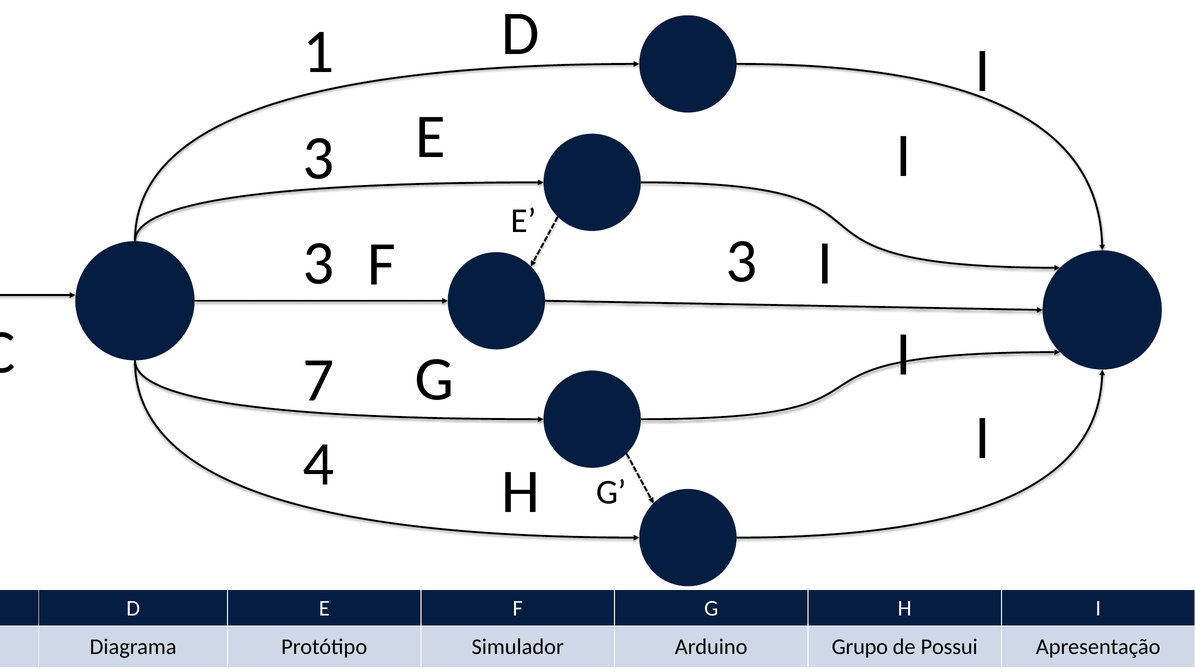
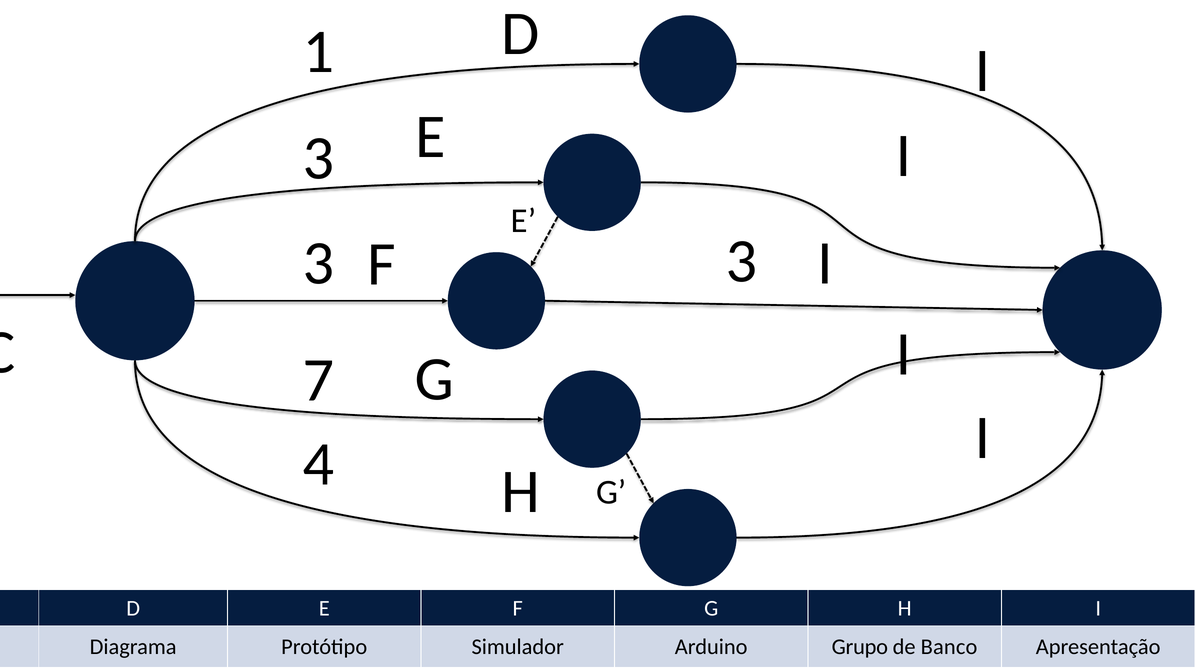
Possui: Possui -> Banco
